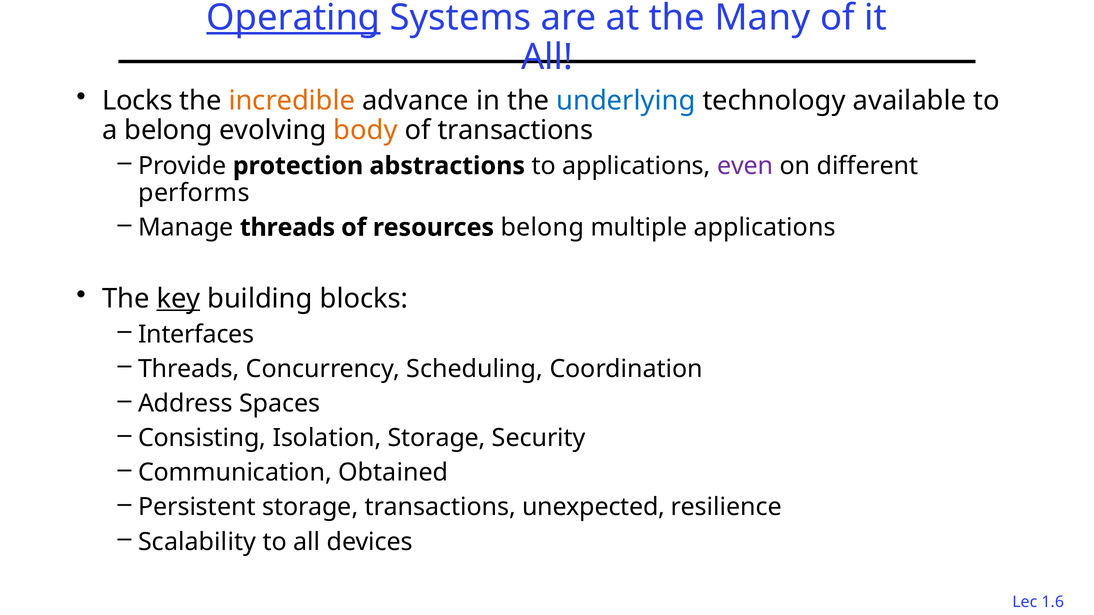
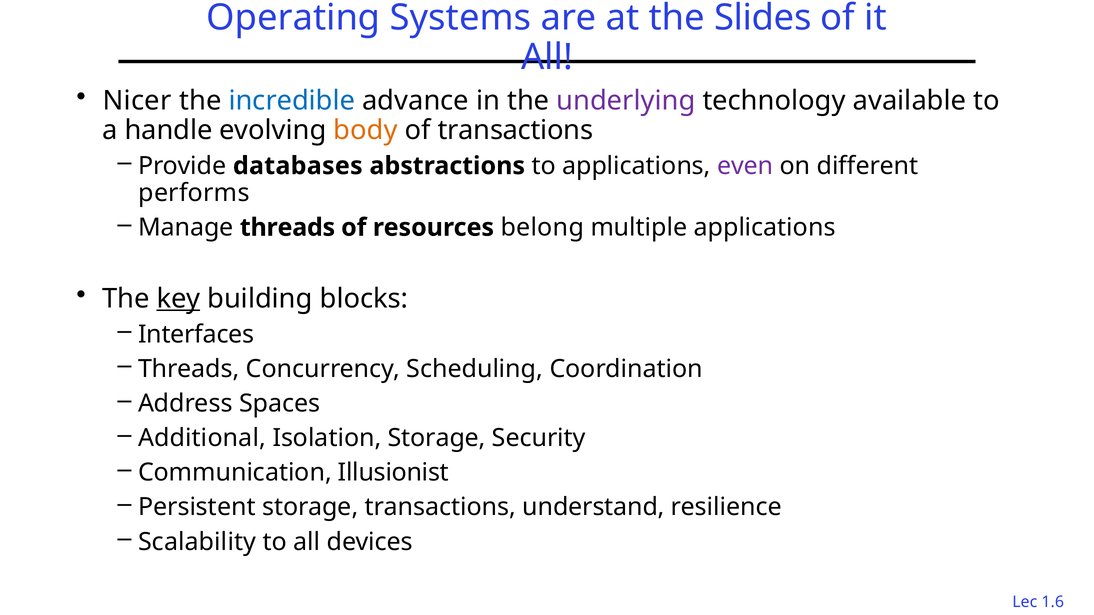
Operating underline: present -> none
Many: Many -> Slides
Locks: Locks -> Nicer
incredible colour: orange -> blue
underlying colour: blue -> purple
a belong: belong -> handle
protection: protection -> databases
Consisting: Consisting -> Additional
Obtained: Obtained -> Illusionist
unexpected: unexpected -> understand
